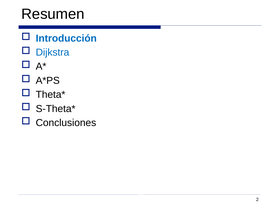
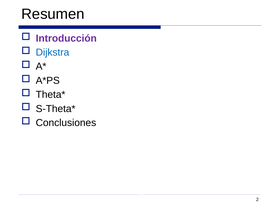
Introducción colour: blue -> purple
